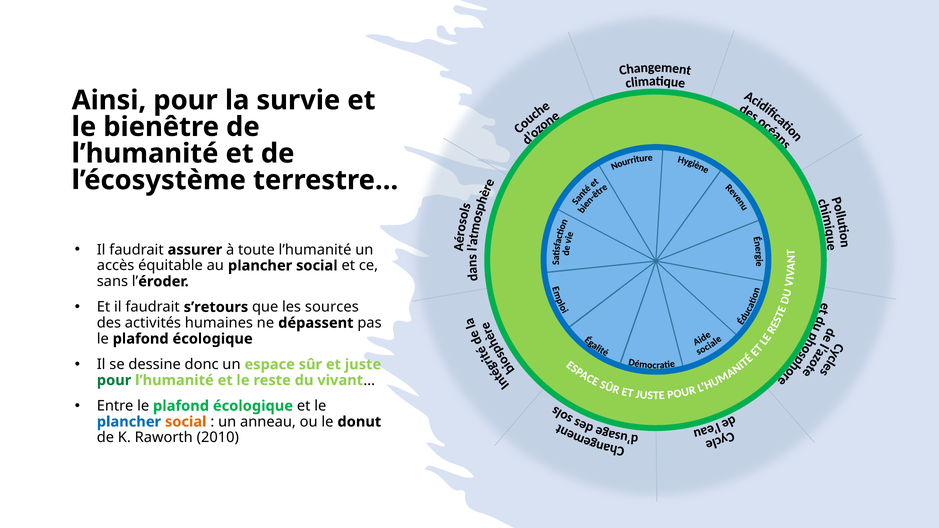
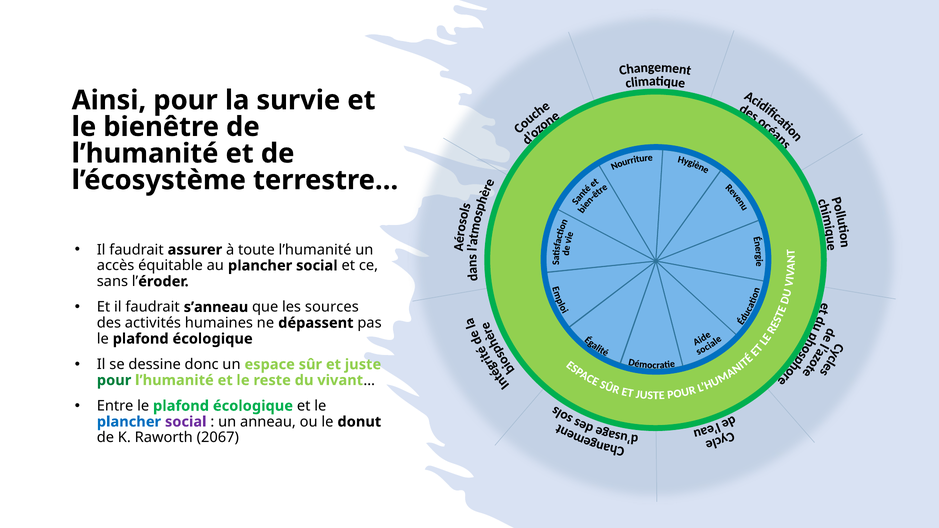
s’retours: s’retours -> s’anneau
social at (186, 422) colour: orange -> purple
2010: 2010 -> 2067
